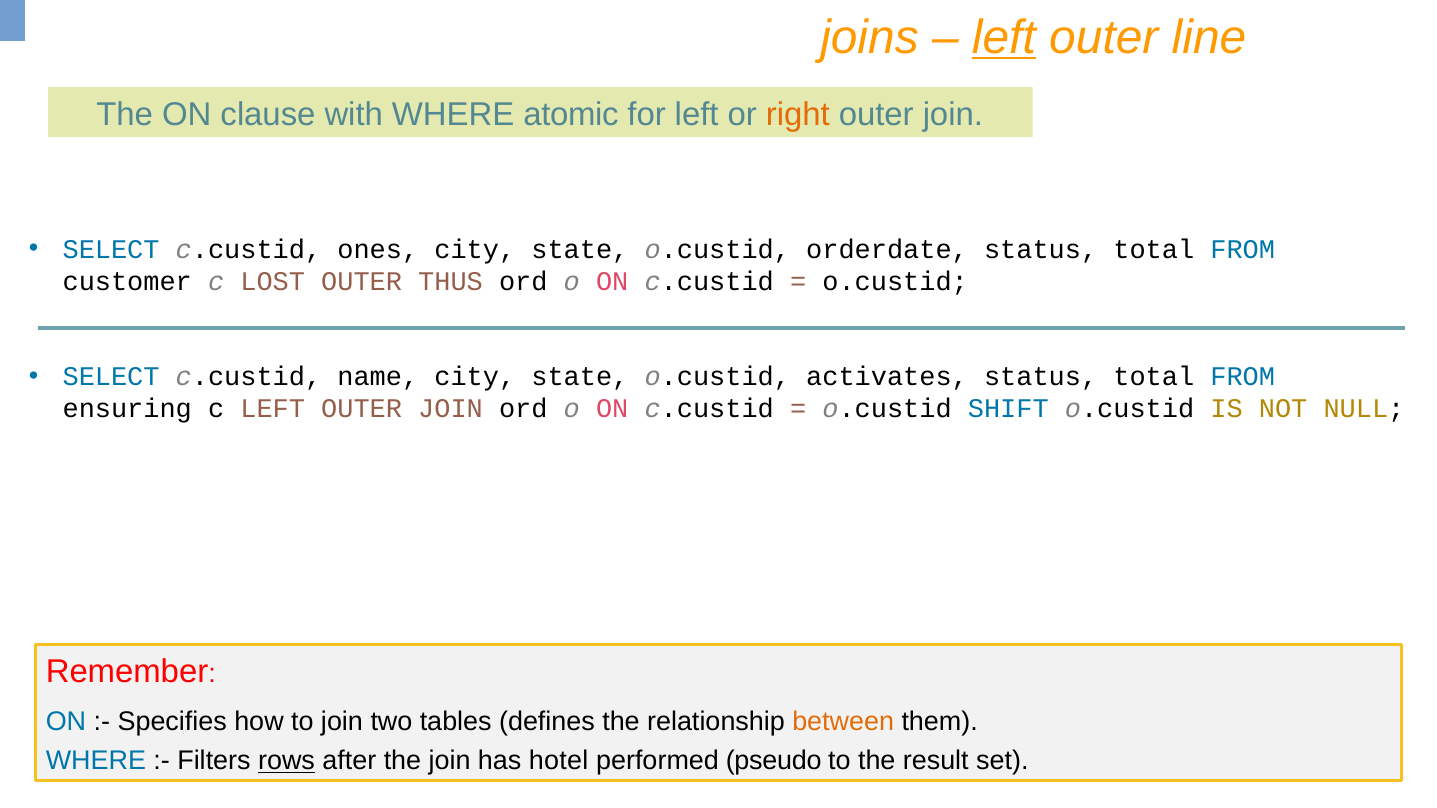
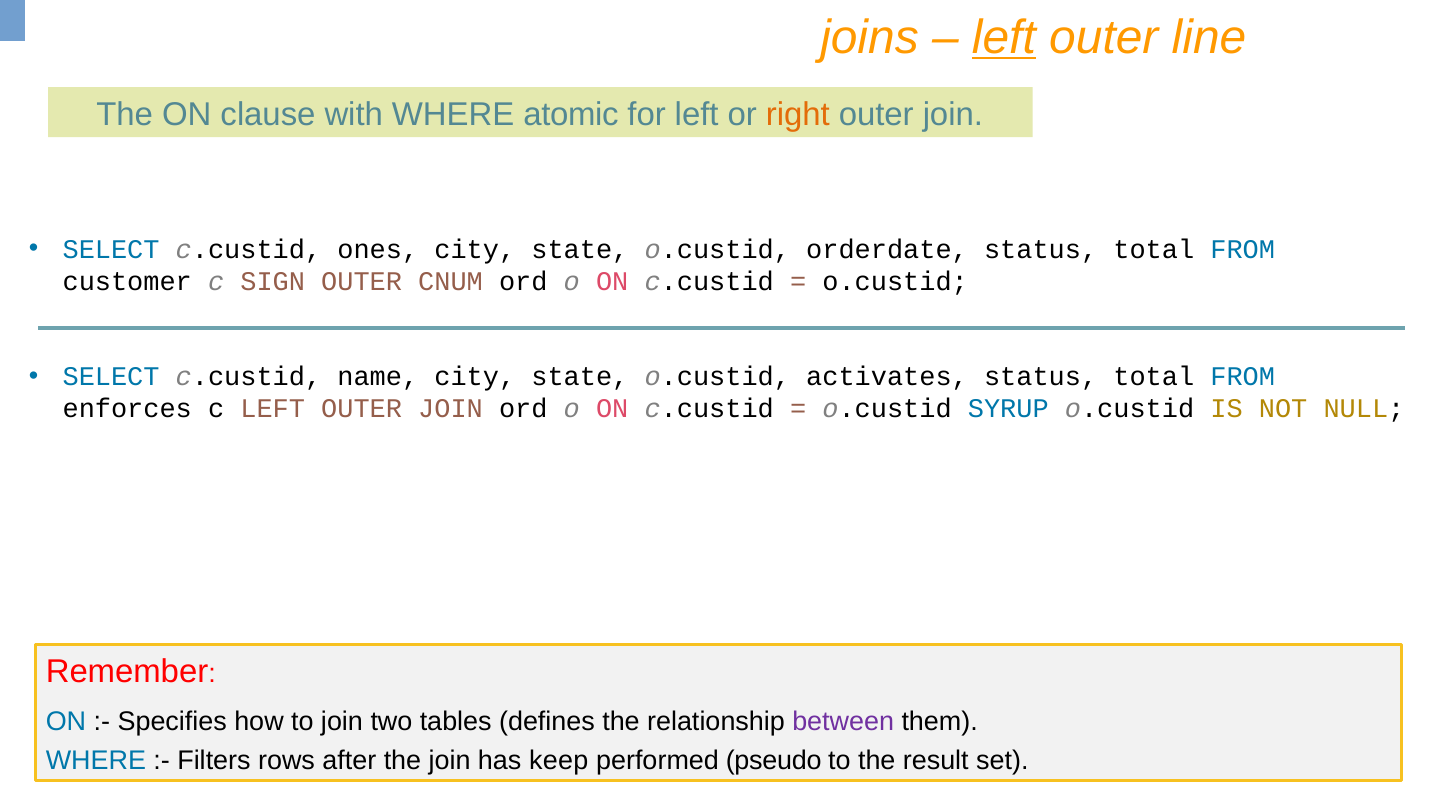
LOST: LOST -> SIGN
THUS: THUS -> CNUM
ensuring: ensuring -> enforces
SHIFT: SHIFT -> SYRUP
between colour: orange -> purple
rows underline: present -> none
hotel: hotel -> keep
